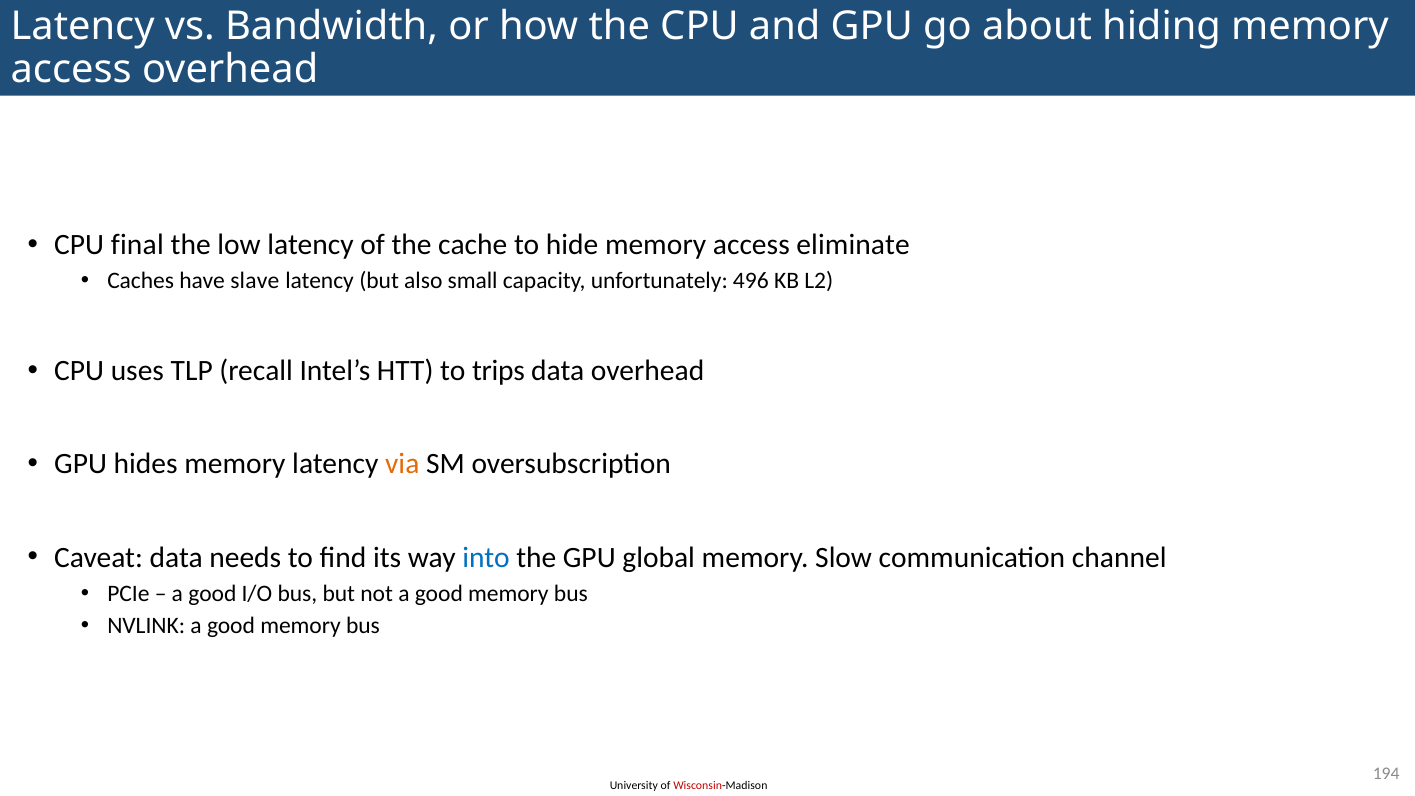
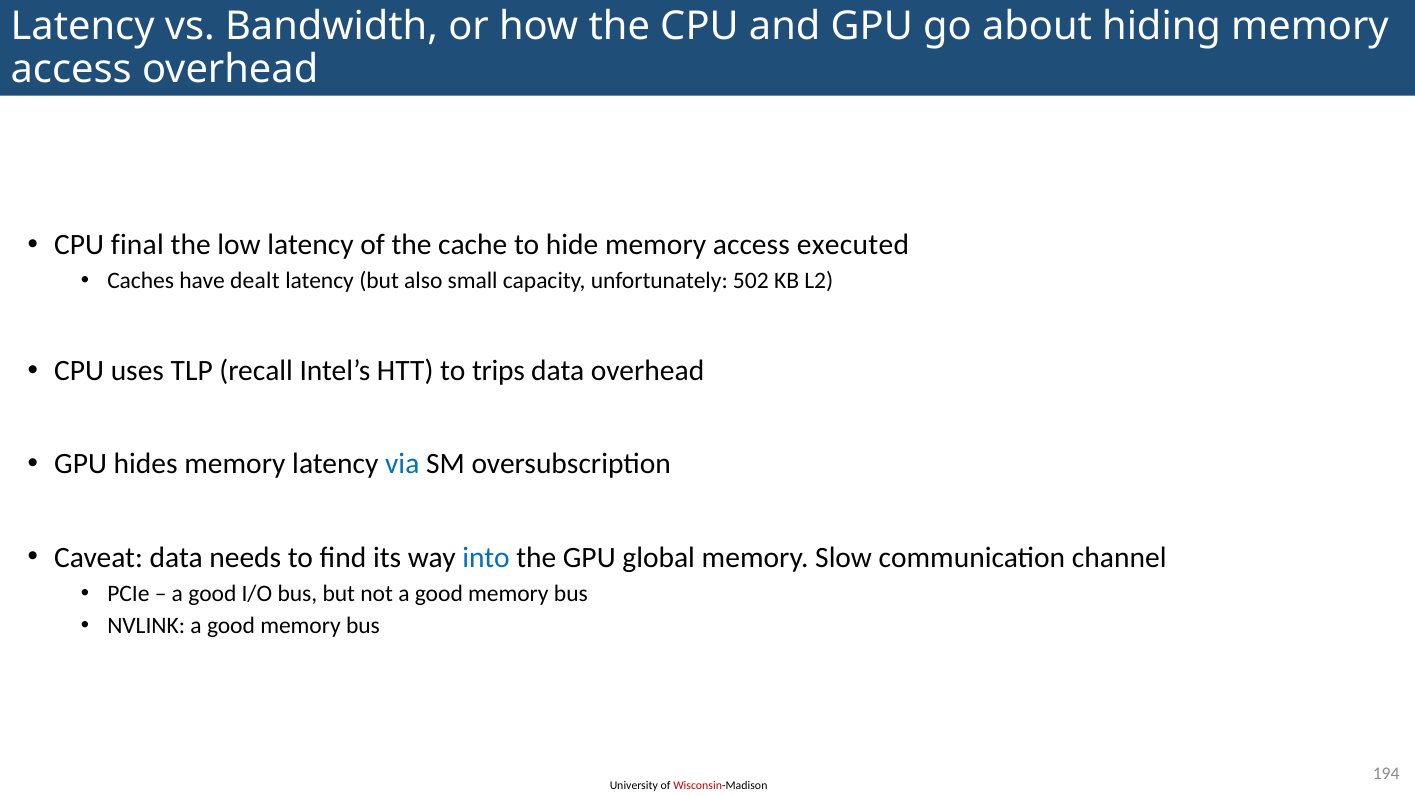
eliminate: eliminate -> executed
slave: slave -> dealt
496: 496 -> 502
via colour: orange -> blue
